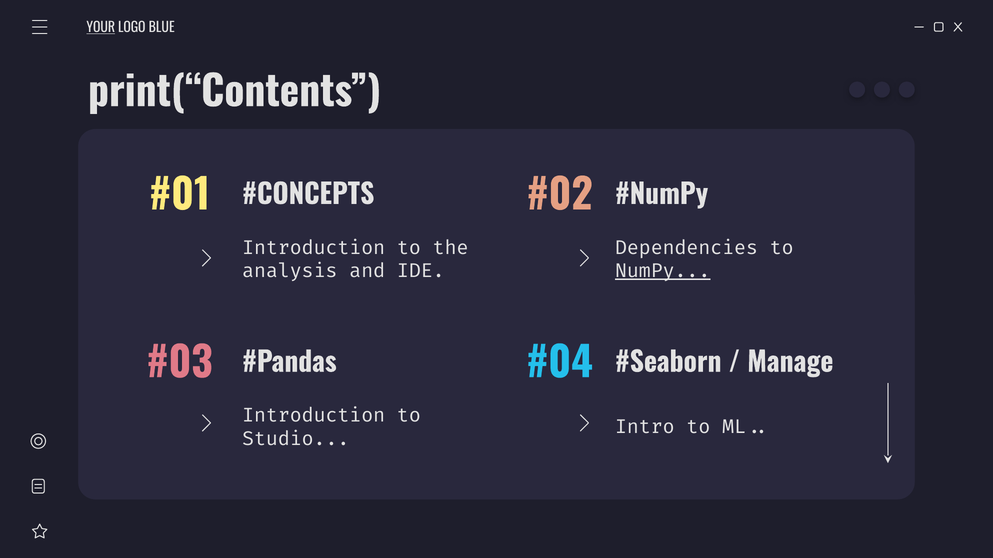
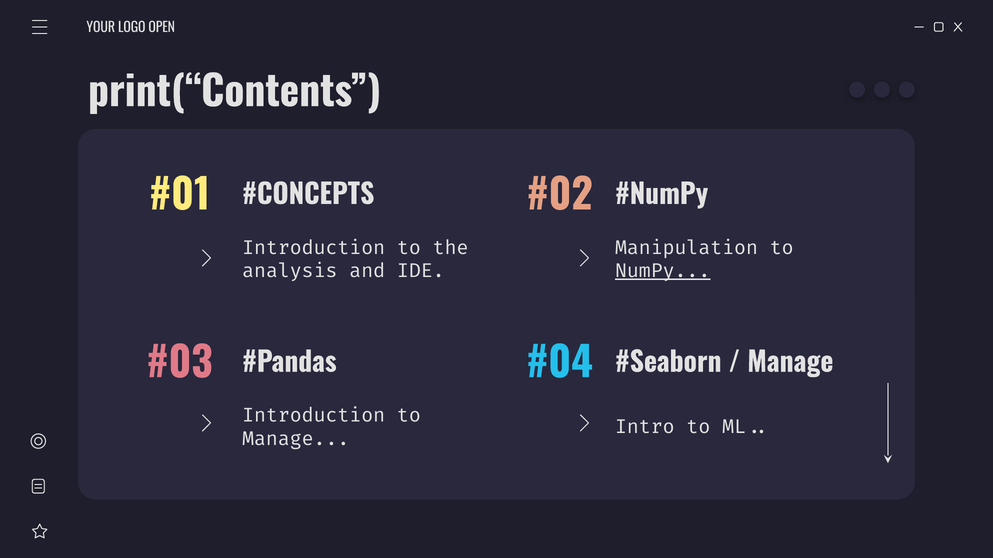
YOUR underline: present -> none
BLUE: BLUE -> OPEN
Dependencies: Dependencies -> Manipulation
Studio at (296, 439): Studio -> Manage
